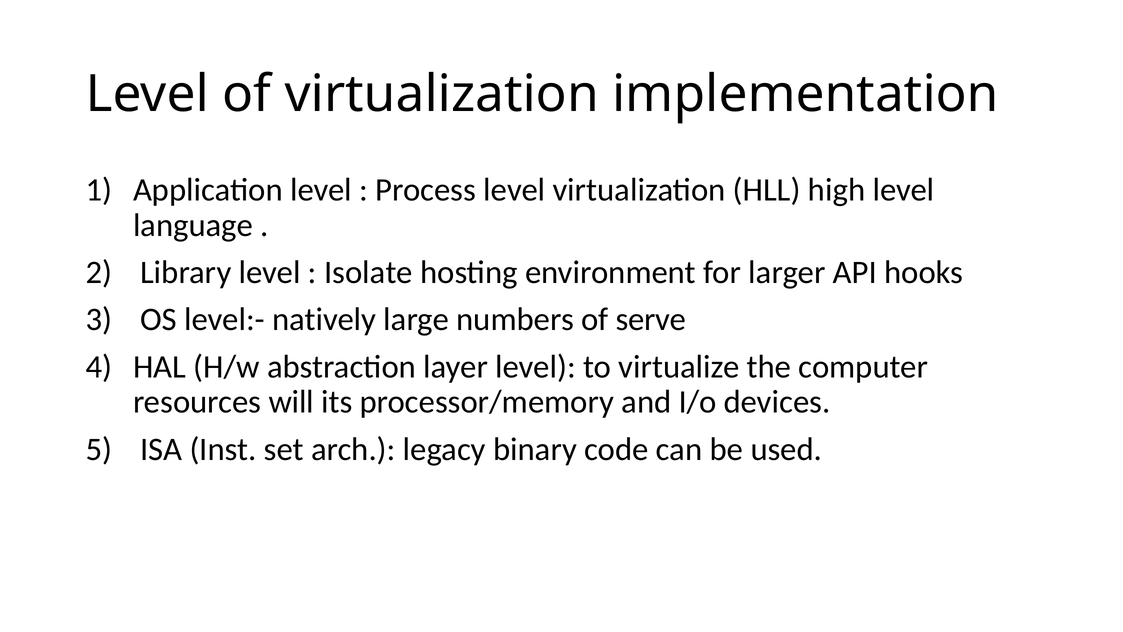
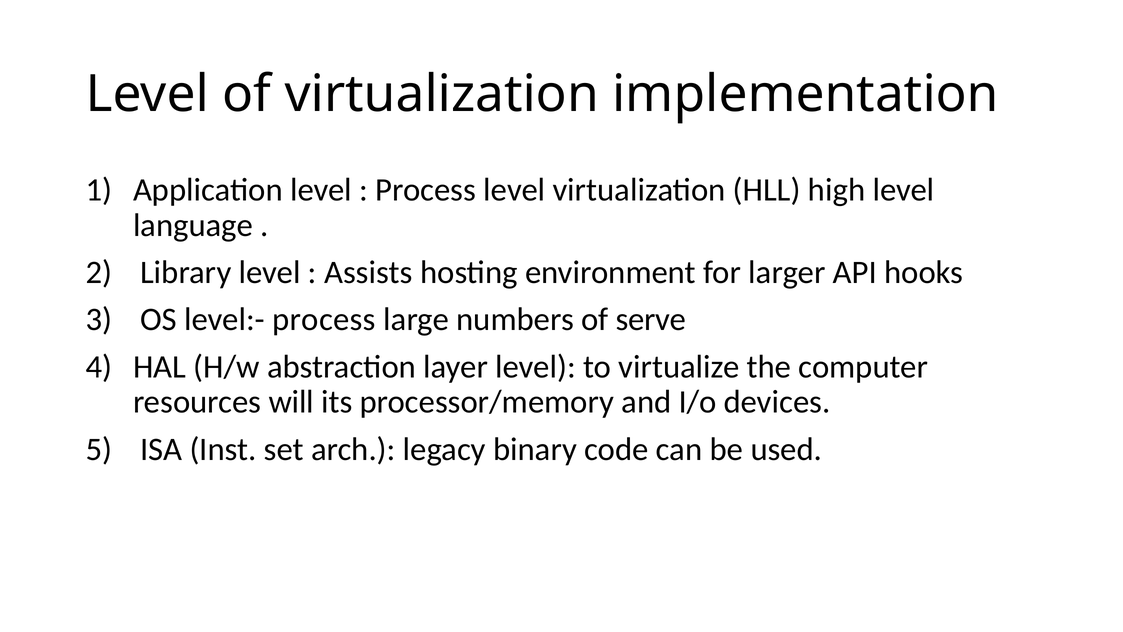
Isolate: Isolate -> Assists
level:- natively: natively -> process
